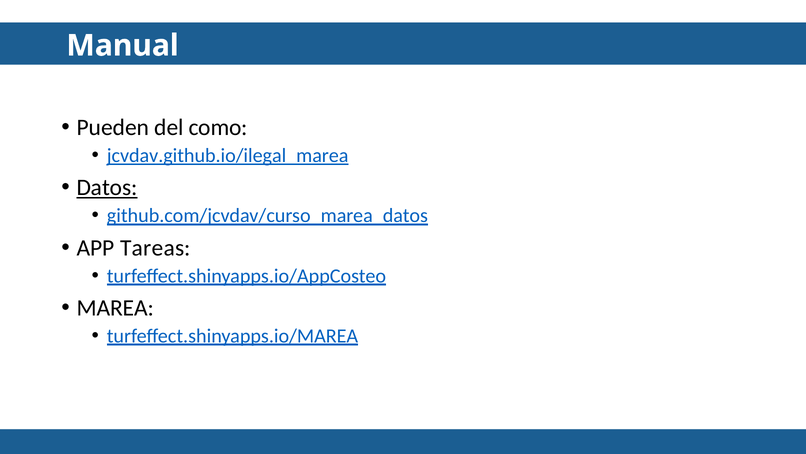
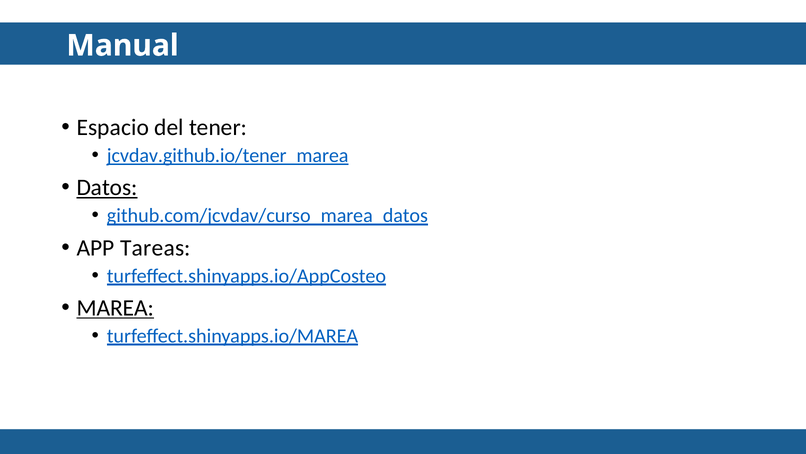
Pueden: Pueden -> Espacio
como: como -> tener
jcvdav.github.io/ilegal_marea: jcvdav.github.io/ilegal_marea -> jcvdav.github.io/tener_marea
MAREA underline: none -> present
